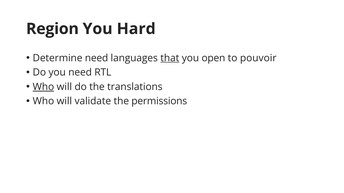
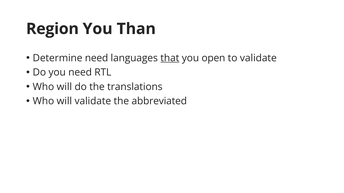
Hard: Hard -> Than
to pouvoir: pouvoir -> validate
Who at (43, 87) underline: present -> none
permissions: permissions -> abbreviated
